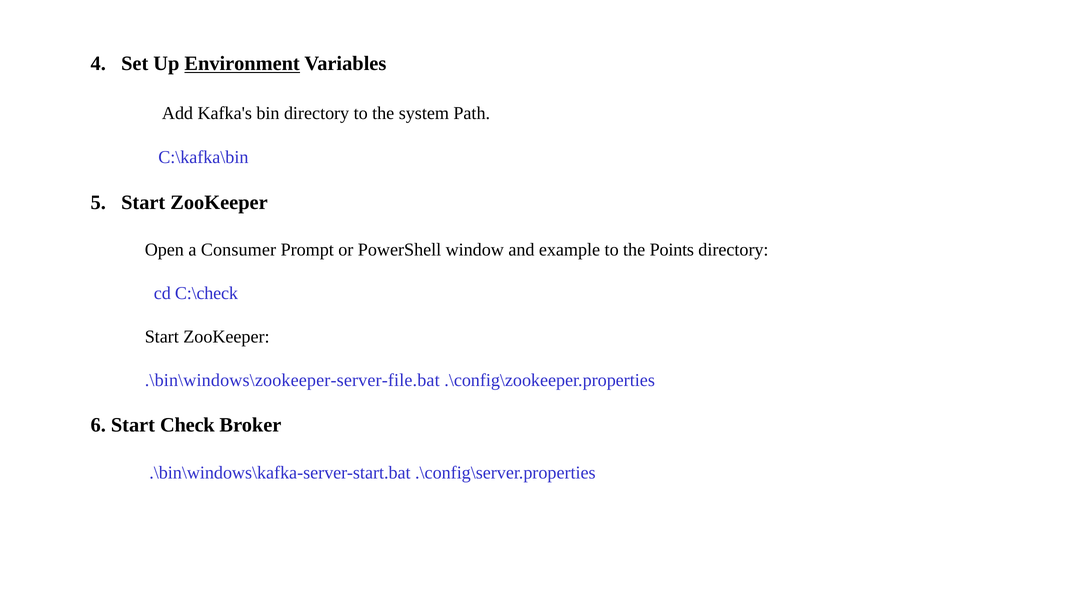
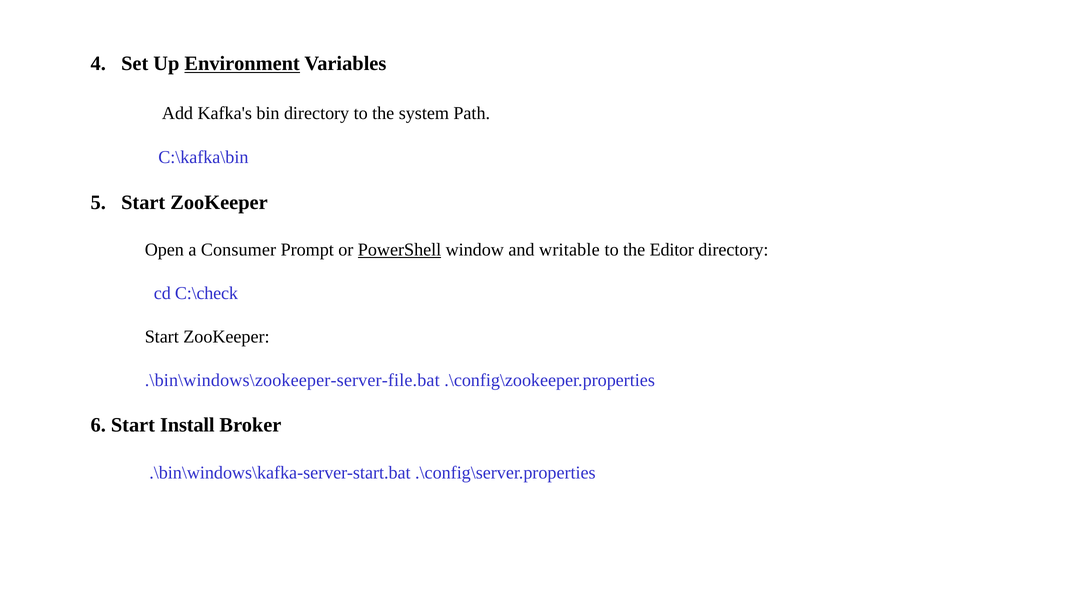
PowerShell underline: none -> present
example: example -> writable
Points: Points -> Editor
Check: Check -> Install
